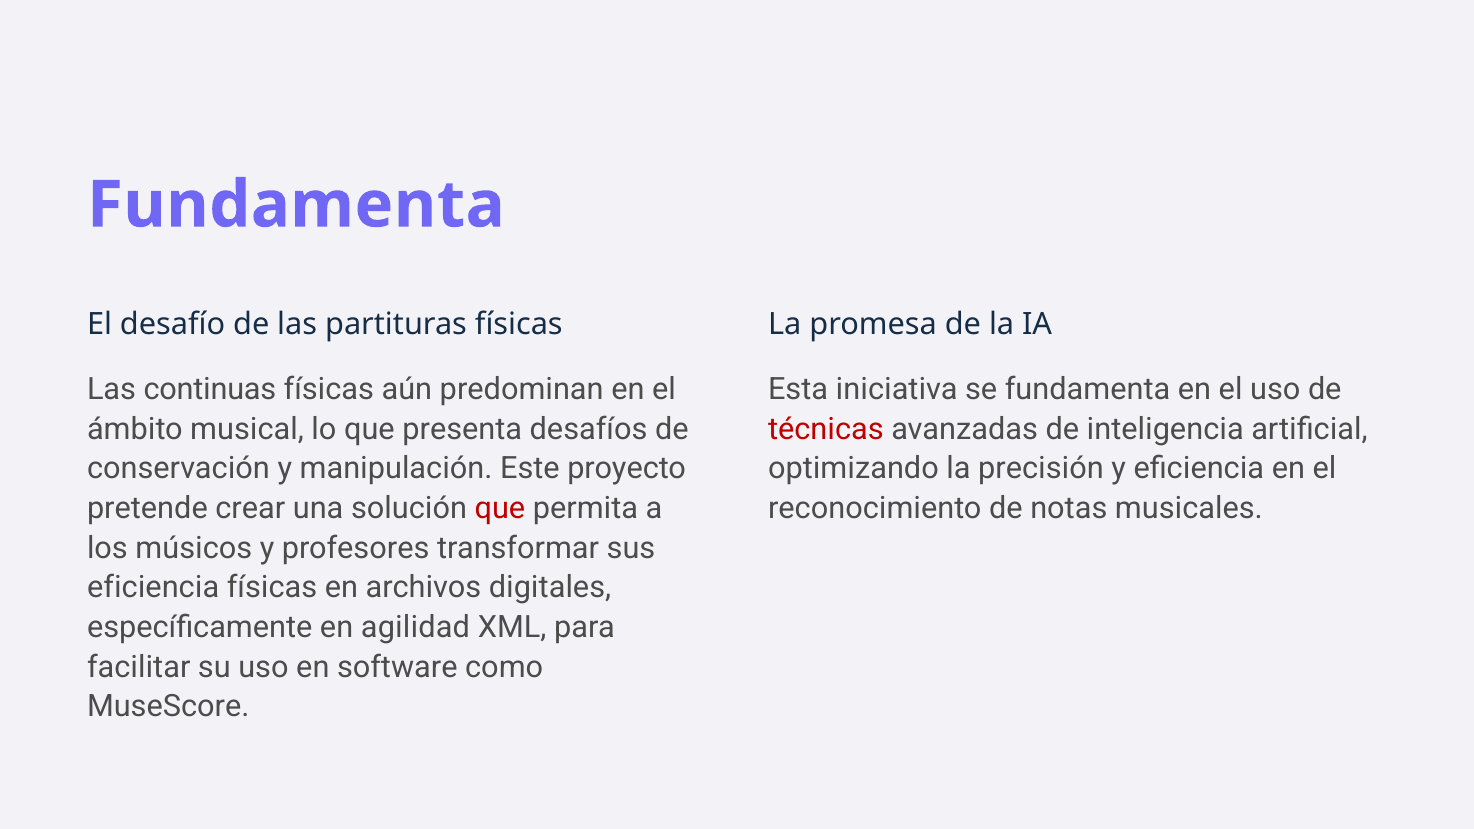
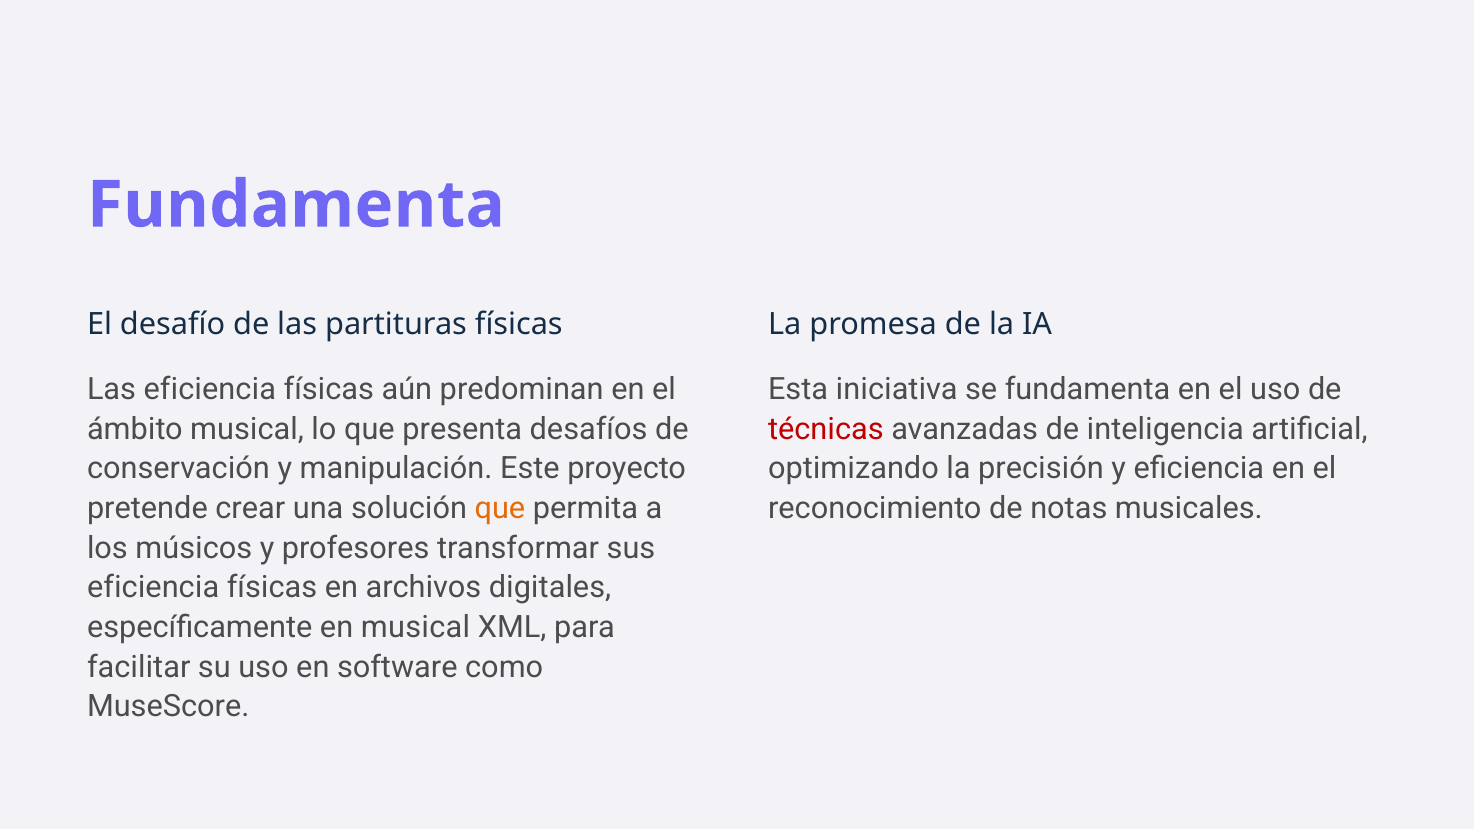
Las continuas: continuas -> eficiencia
que at (500, 508) colour: red -> orange
en agilidad: agilidad -> musical
